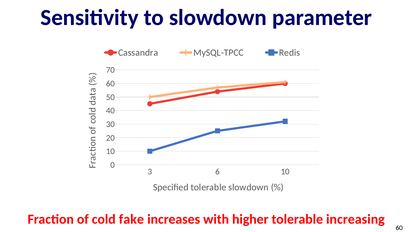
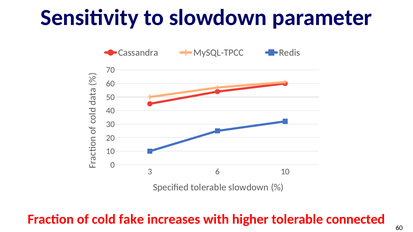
increasing: increasing -> connected
